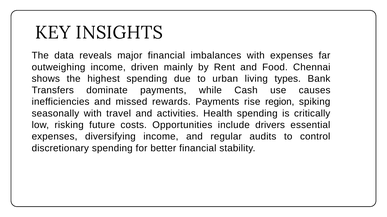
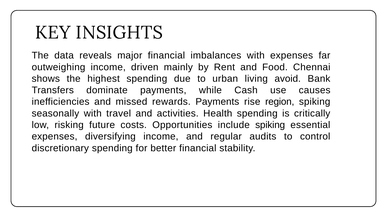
types: types -> avoid
include drivers: drivers -> spiking
